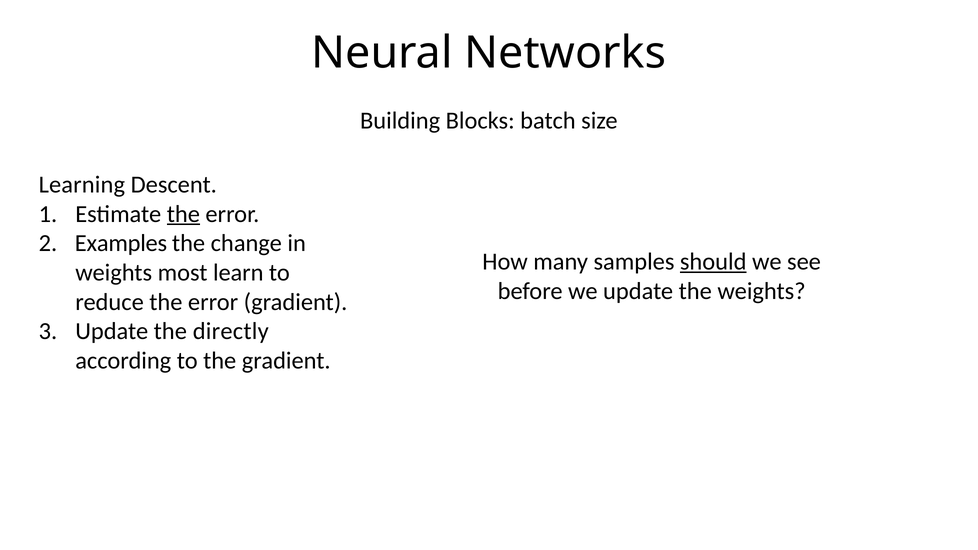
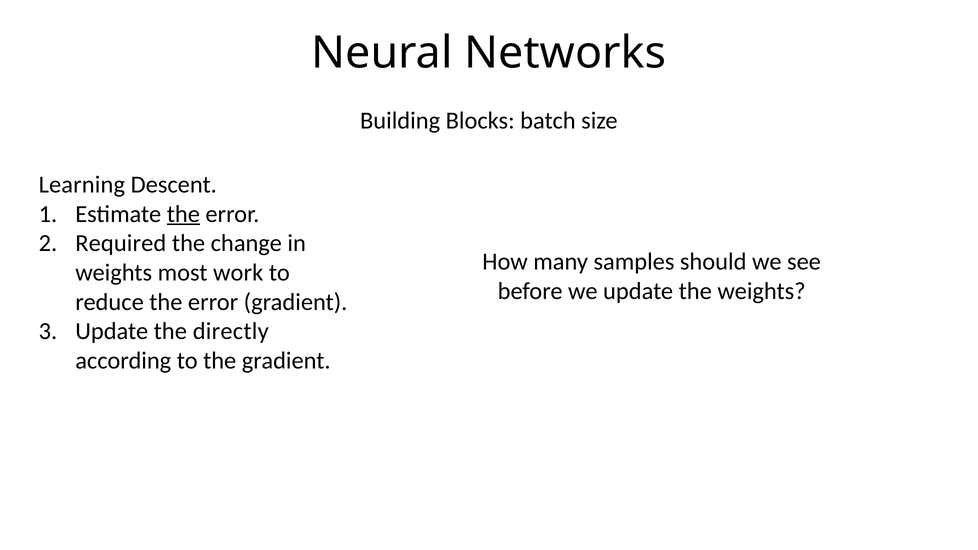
Examples: Examples -> Required
should underline: present -> none
learn: learn -> work
